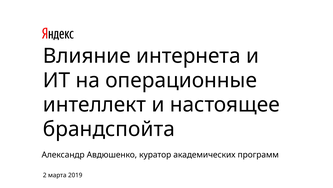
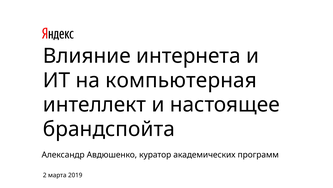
операционные: операционные -> компьютерная
